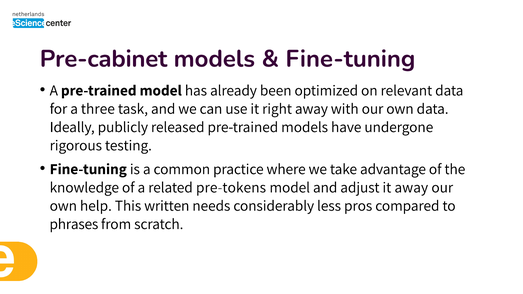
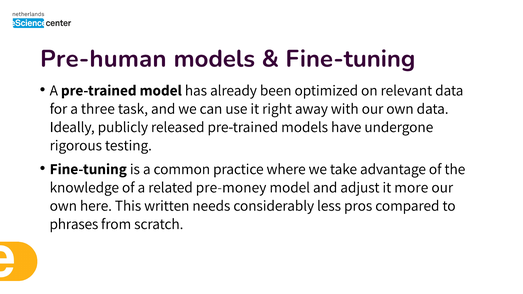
Pre-cabinet: Pre-cabinet -> Pre-human
pre-tokens: pre-tokens -> pre-money
it away: away -> more
help: help -> here
